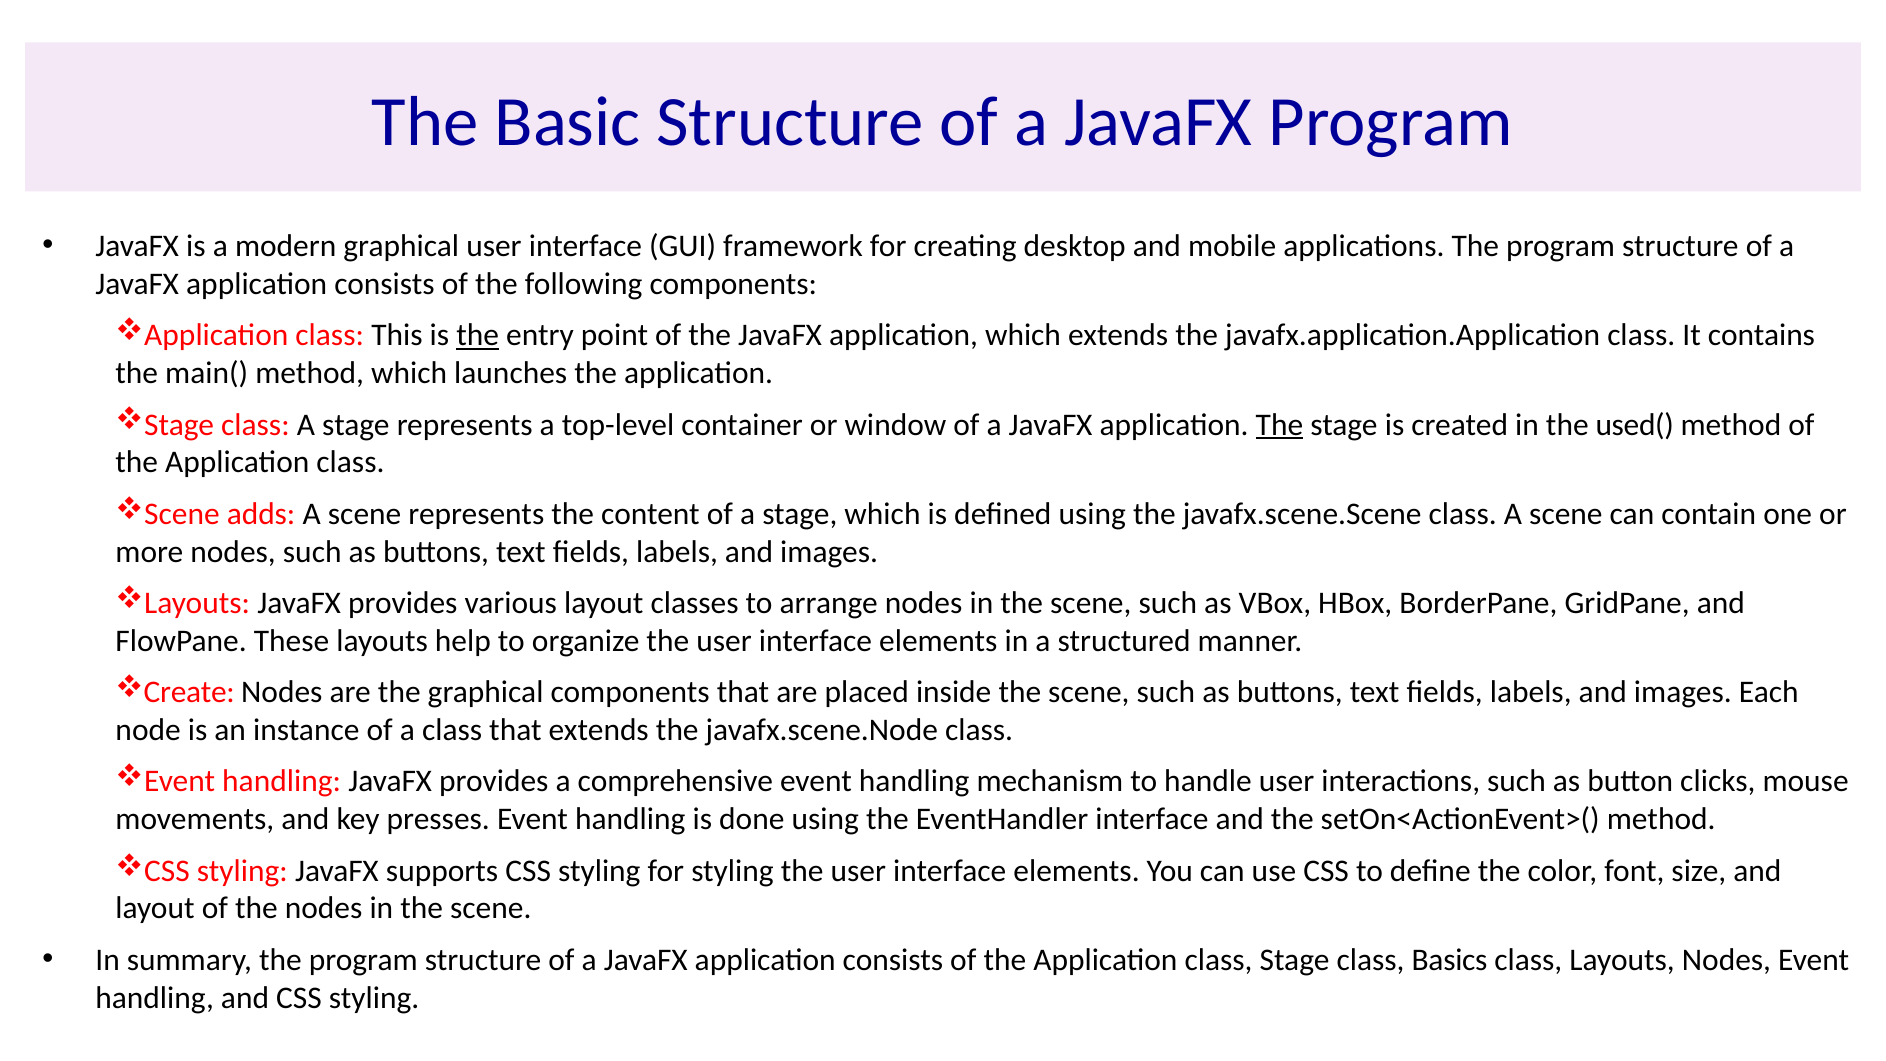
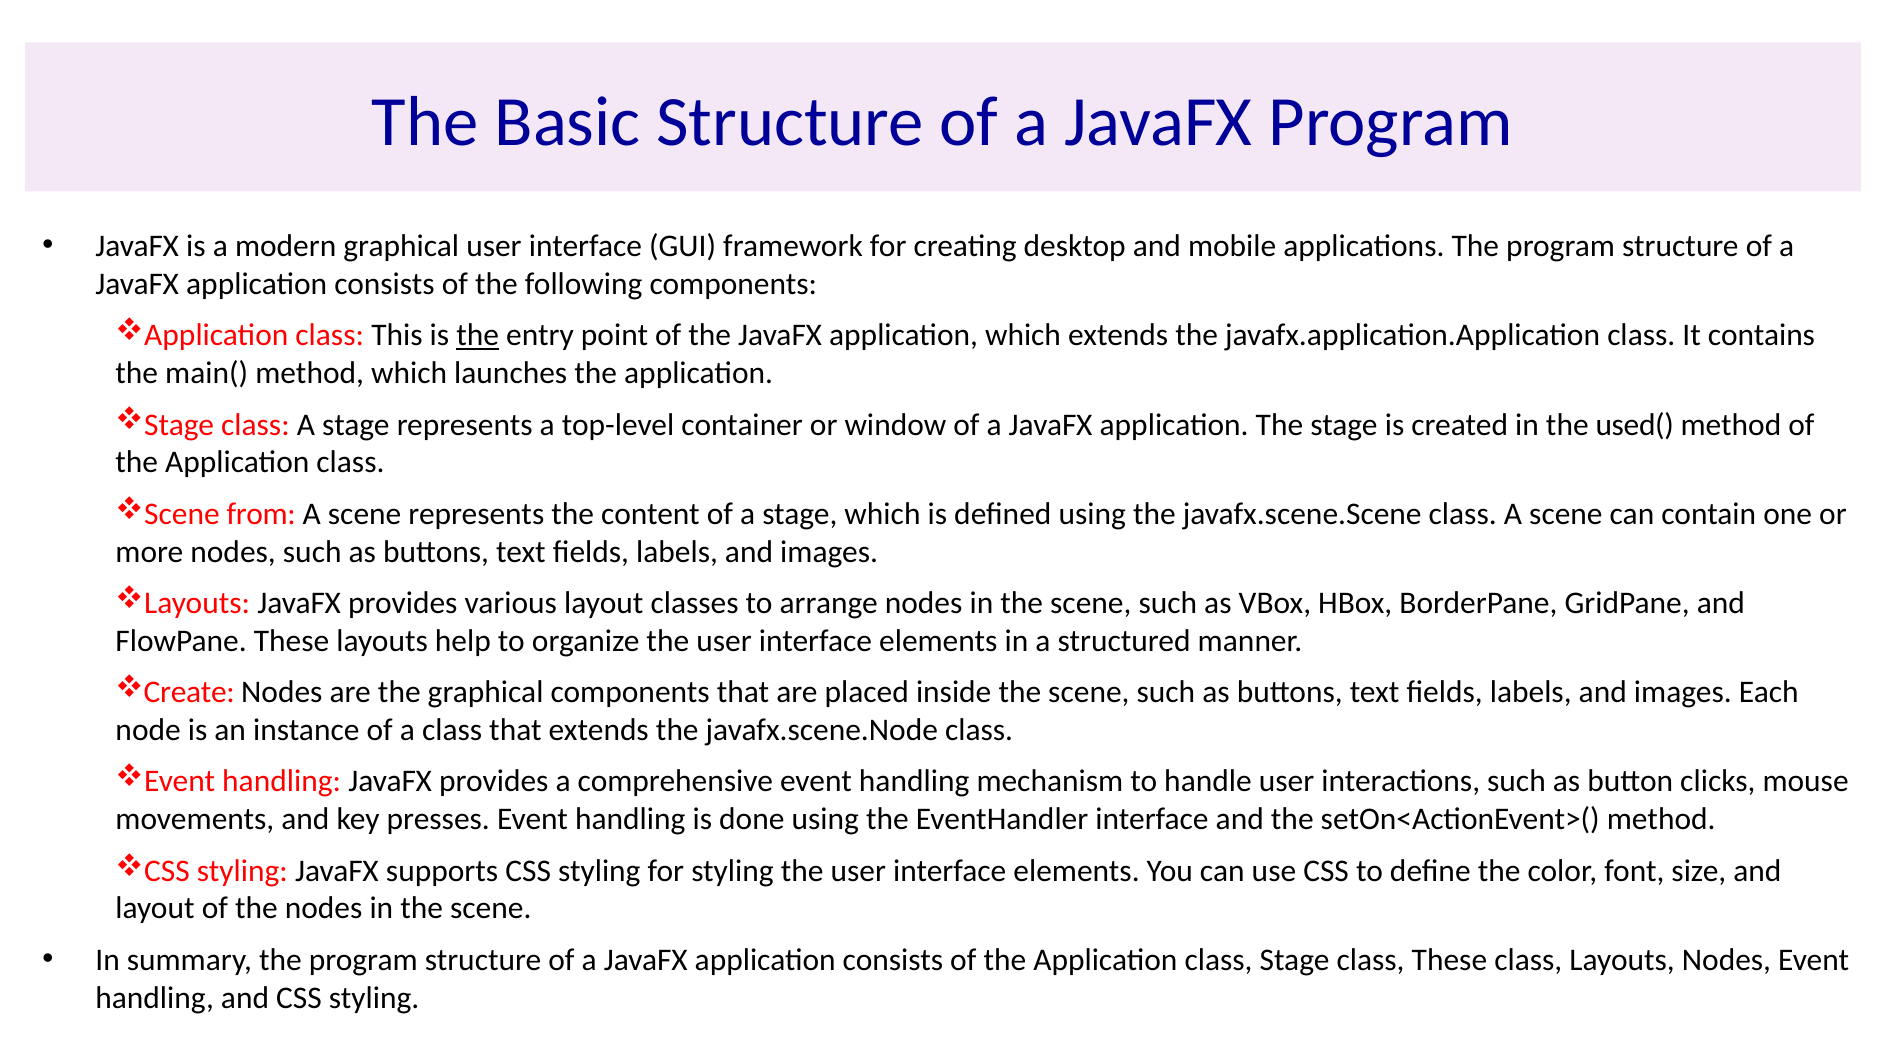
The at (1279, 425) underline: present -> none
adds: adds -> from
class Basics: Basics -> These
